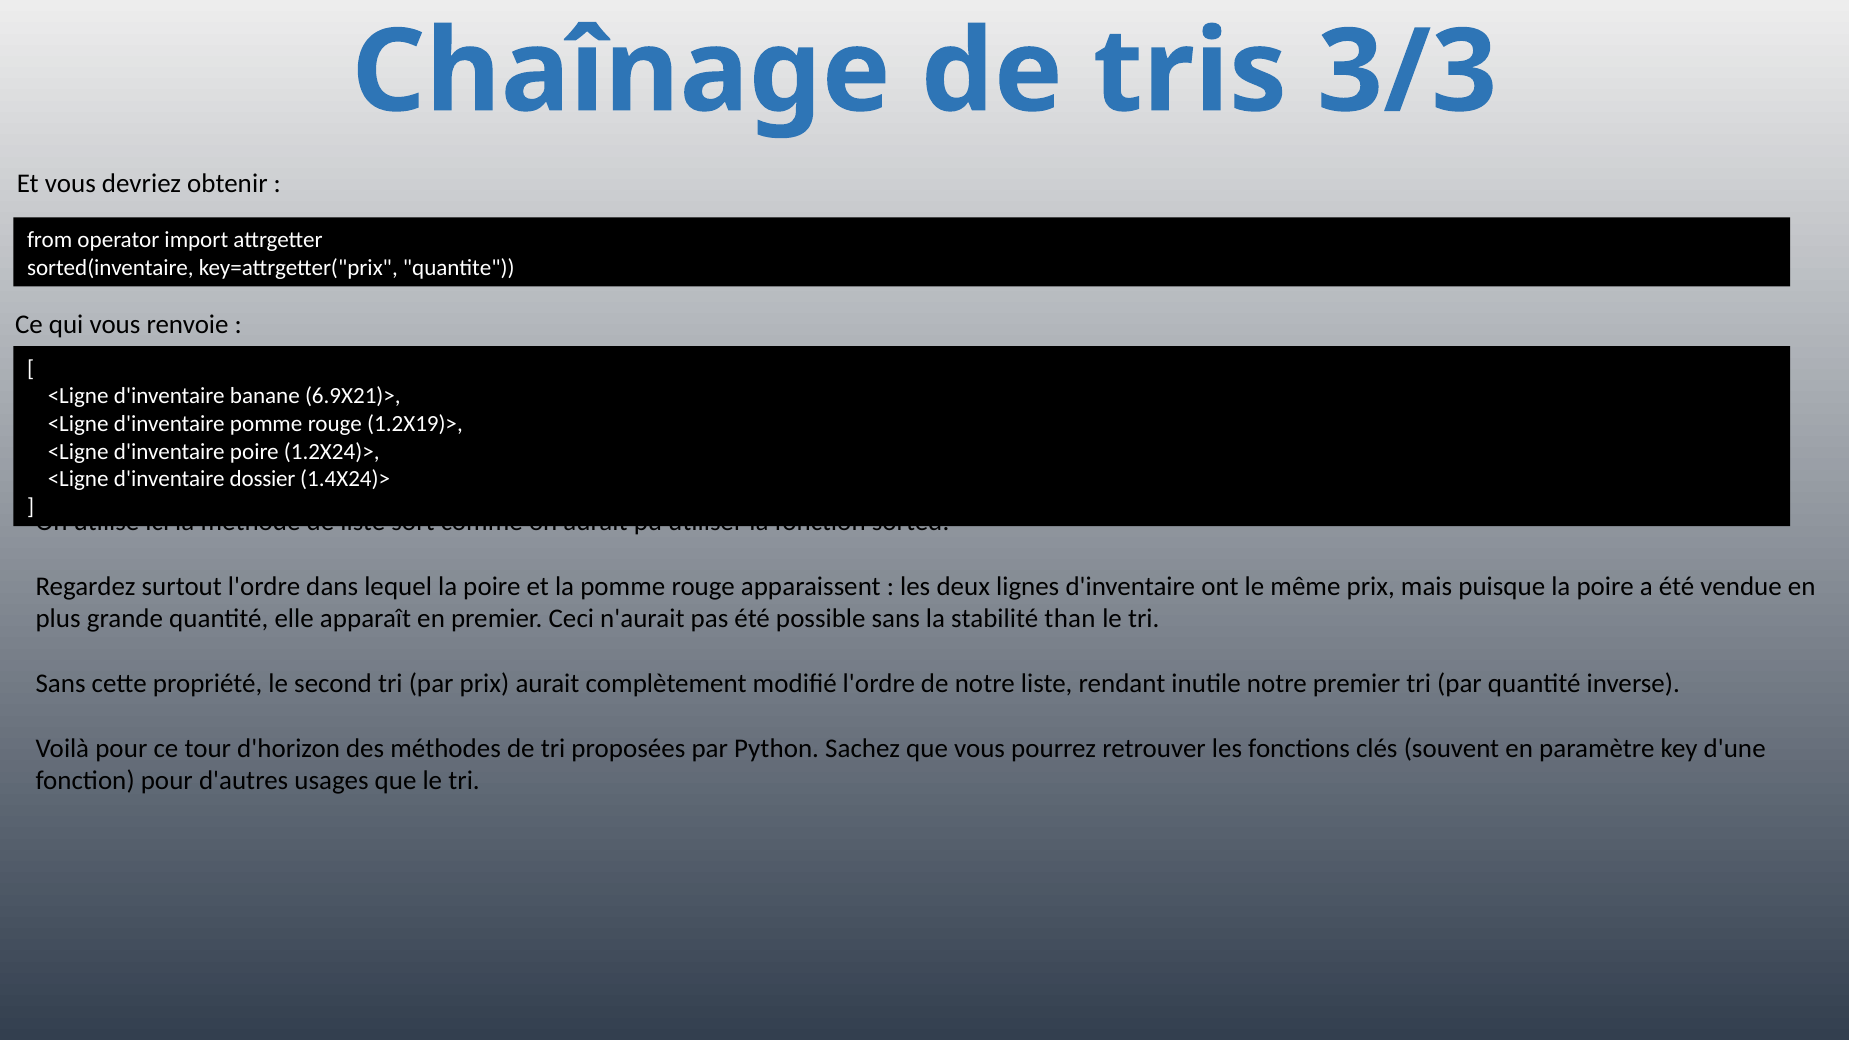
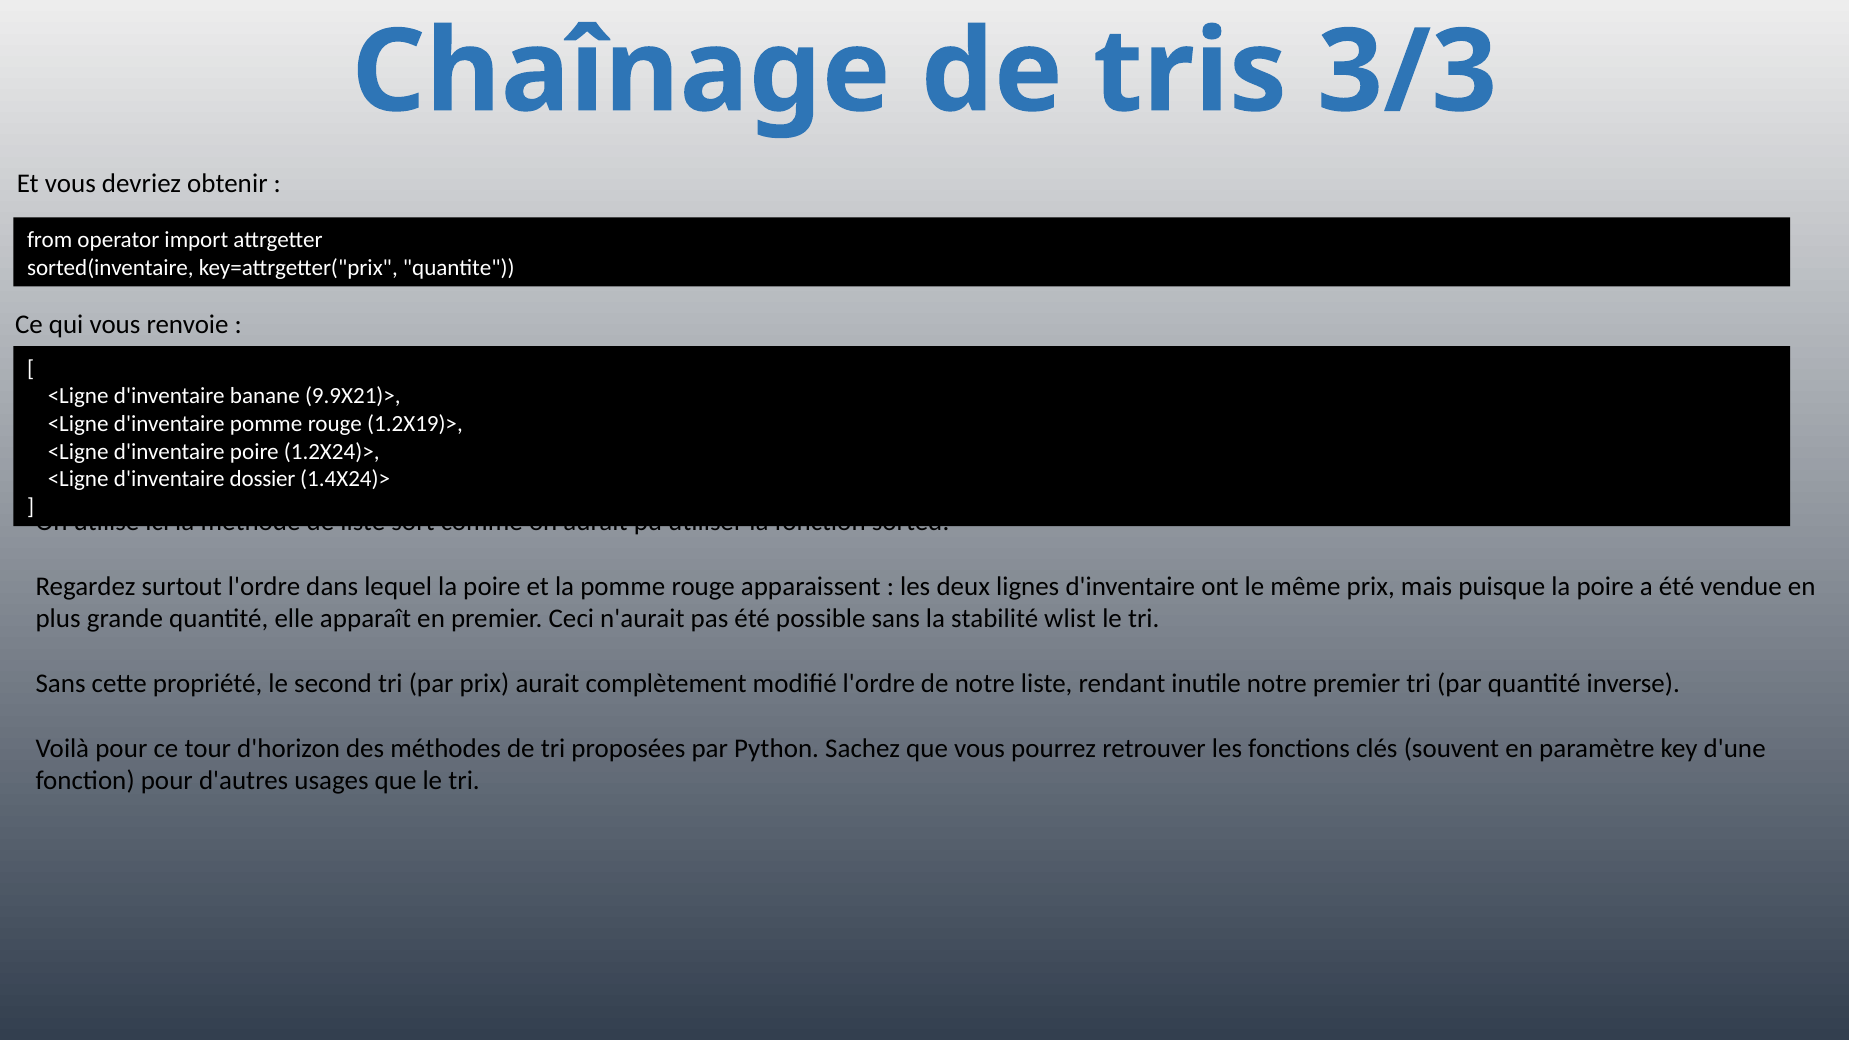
6.9X21)>: 6.9X21)> -> 9.9X21)>
than: than -> wlist
